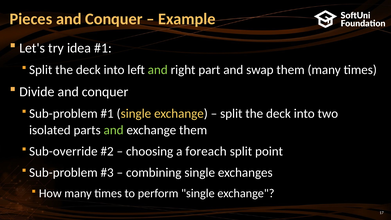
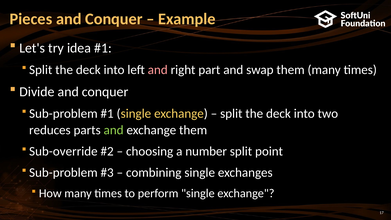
and at (158, 70) colour: light green -> pink
isolated: isolated -> reduces
foreach: foreach -> number
